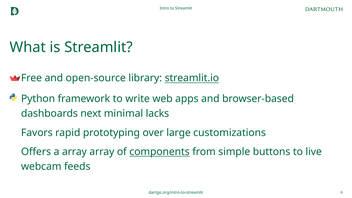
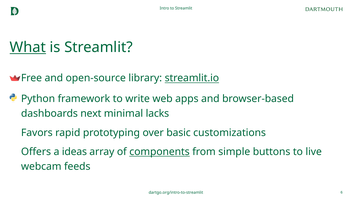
What underline: none -> present
large: large -> basic
a array: array -> ideas
